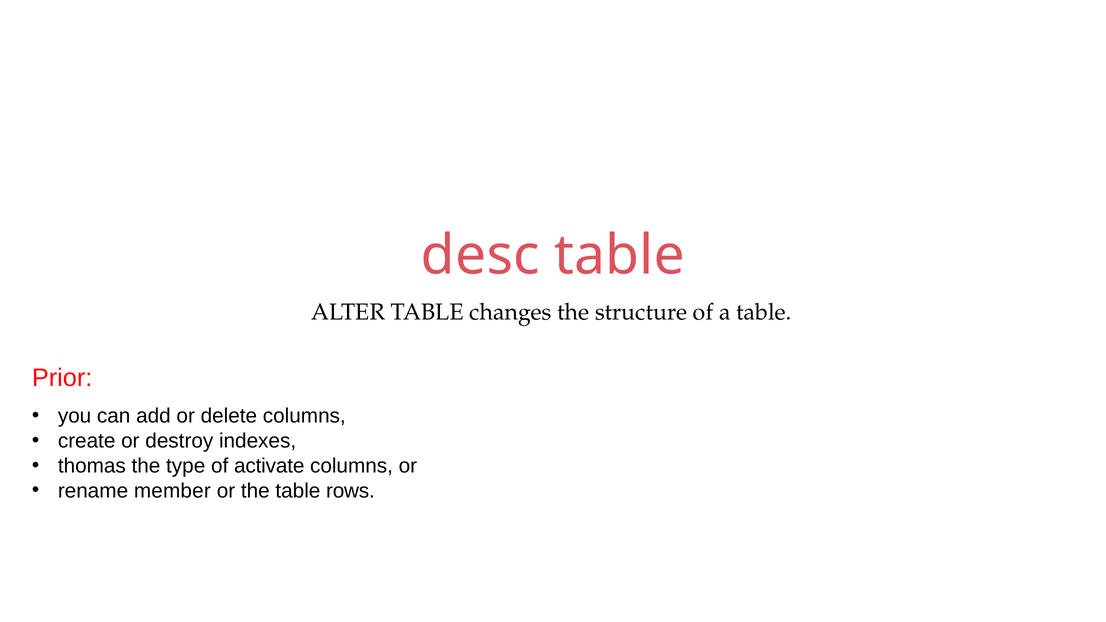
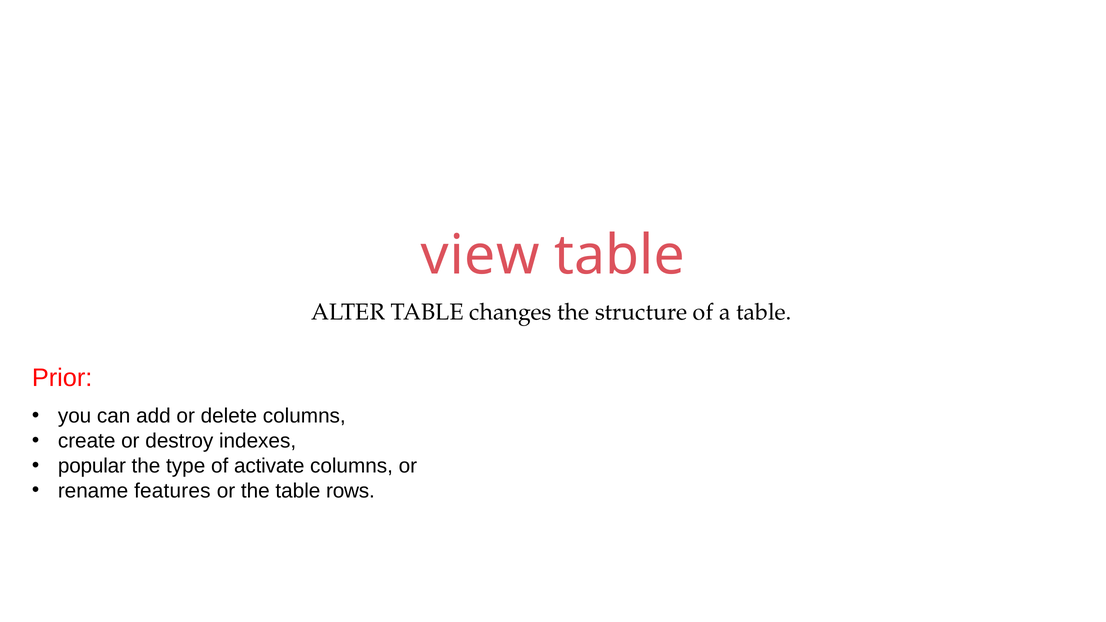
desc: desc -> view
thomas: thomas -> popular
member: member -> features
